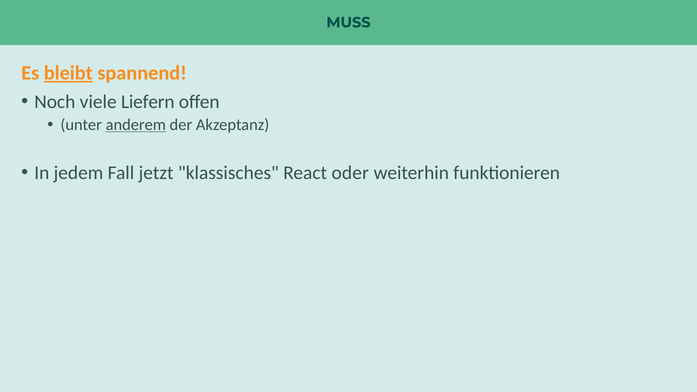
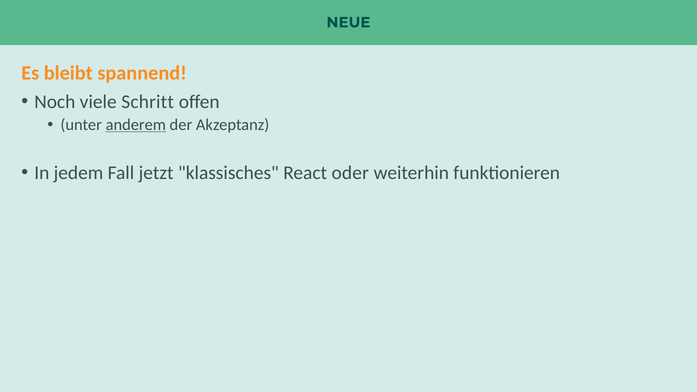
MUSS: MUSS -> NEUE
bleibt underline: present -> none
Liefern: Liefern -> Schritt
